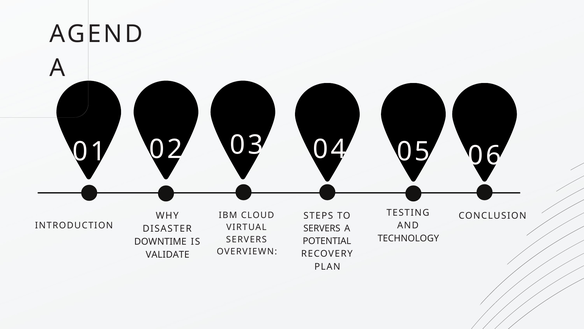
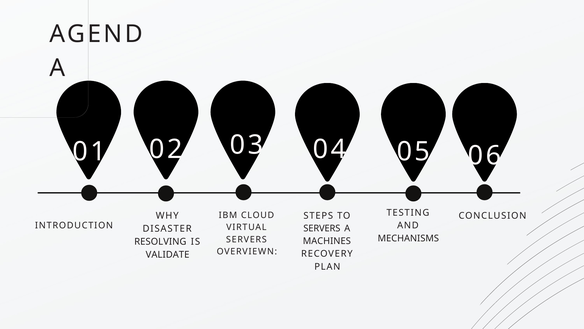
TECHNOLOGY: TECHNOLOGY -> MECHANISMS
POTENTIAL: POTENTIAL -> MACHINES
DOWNTIME: DOWNTIME -> RESOLVING
